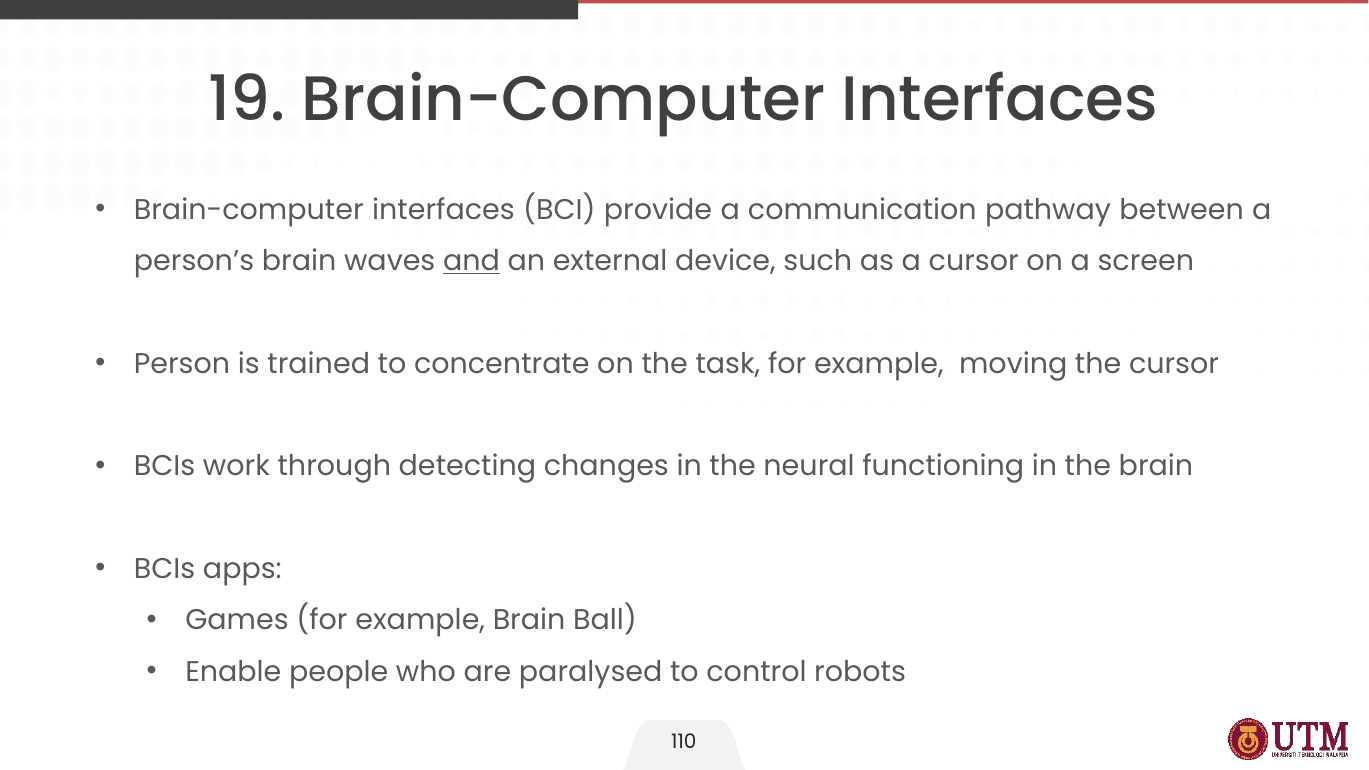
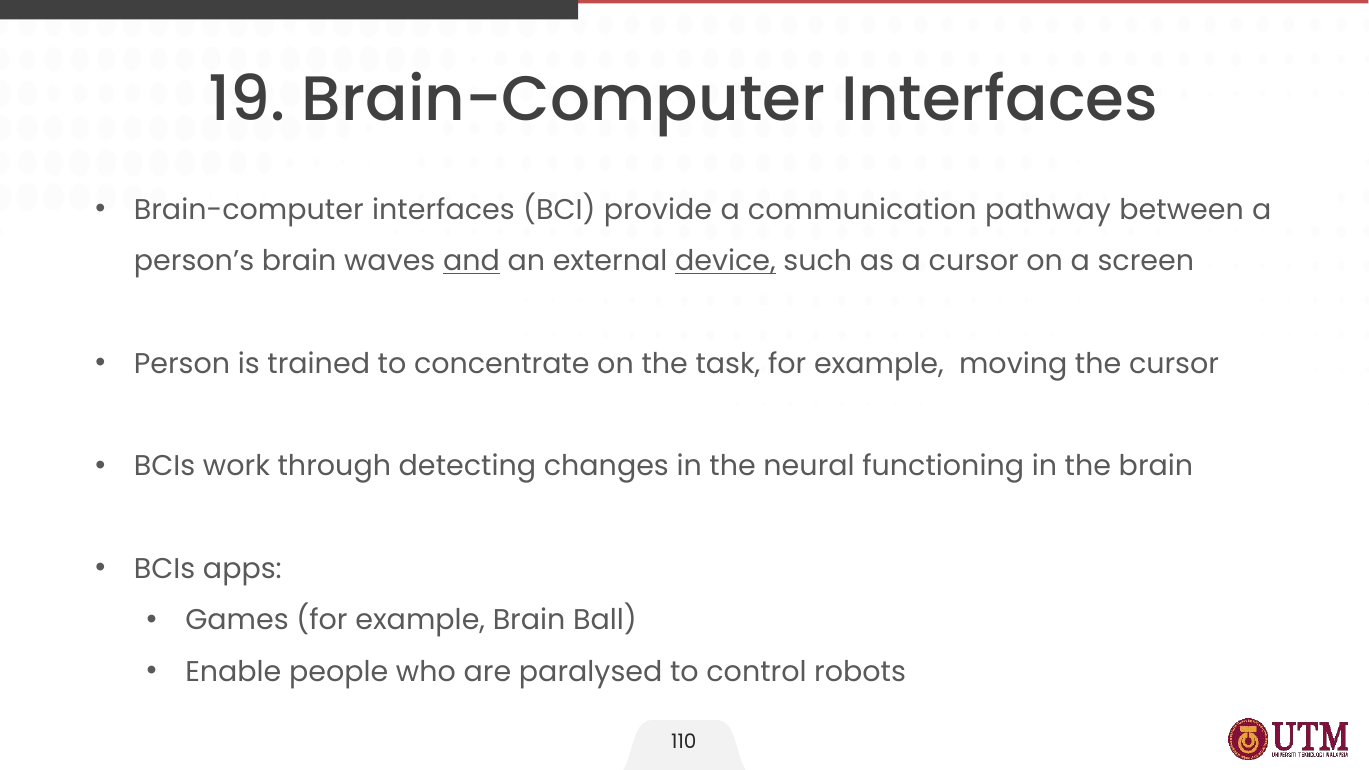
device underline: none -> present
